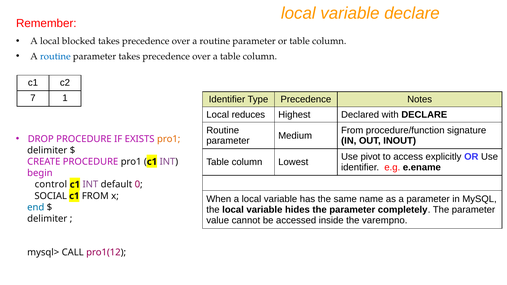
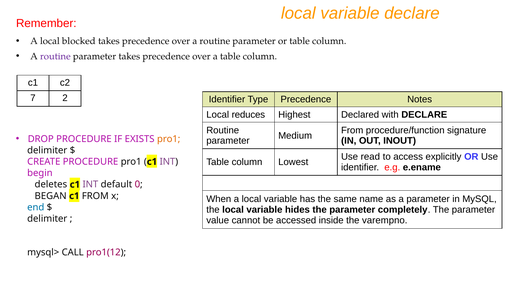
routine at (55, 56) colour: blue -> purple
1: 1 -> 2
pivot: pivot -> read
control: control -> deletes
SOCIAL: SOCIAL -> BEGAN
